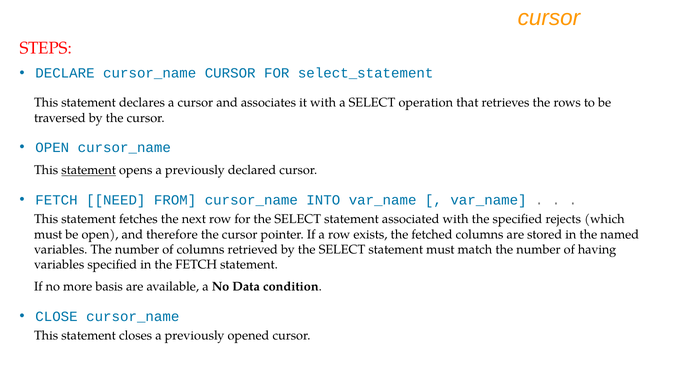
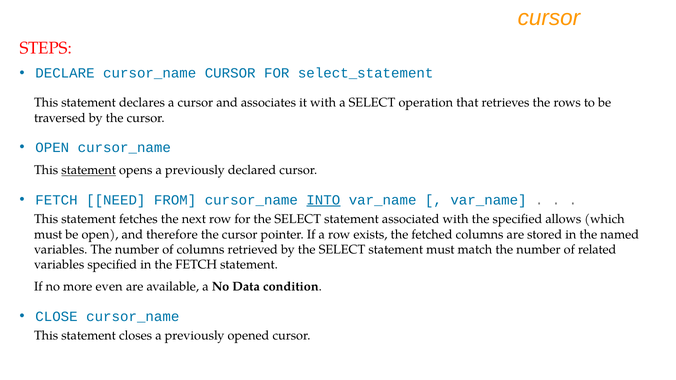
INTO underline: none -> present
rejects: rejects -> allows
having: having -> related
basis: basis -> even
